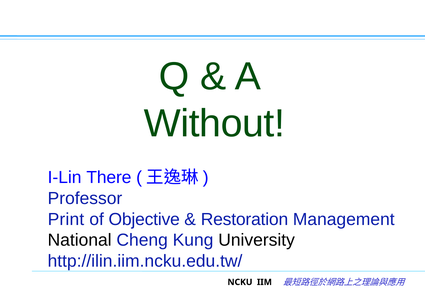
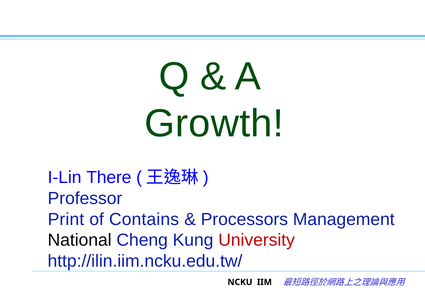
Without: Without -> Growth
Objective: Objective -> Contains
Restoration: Restoration -> Processors
University colour: black -> red
